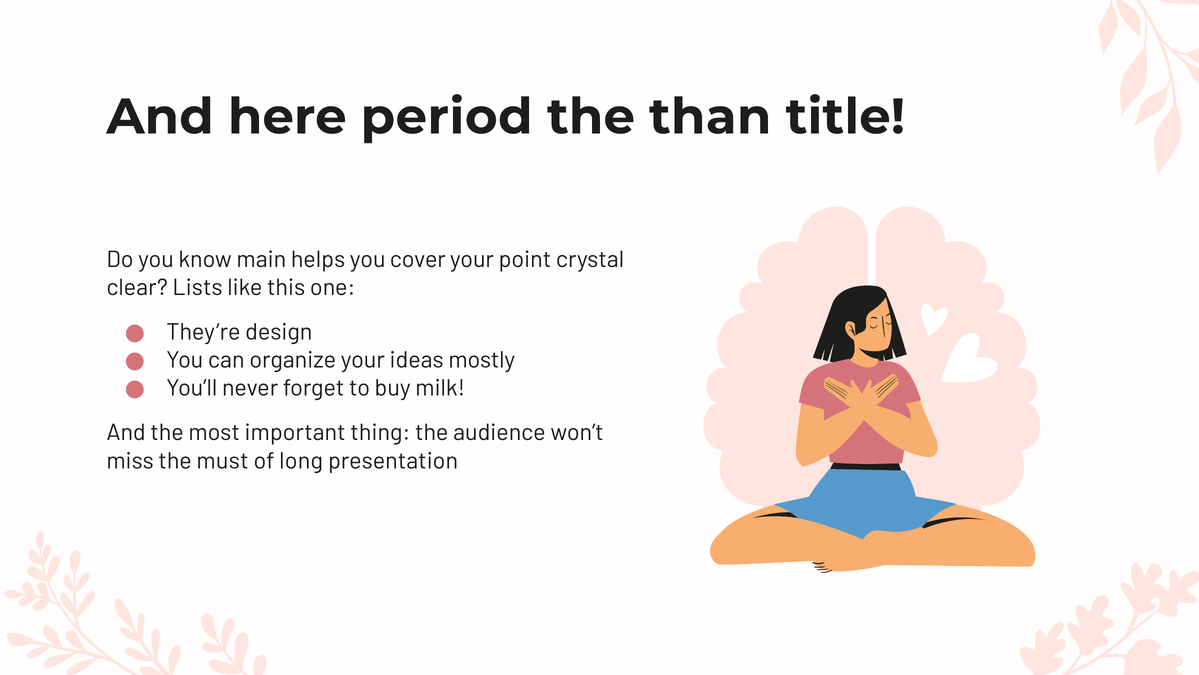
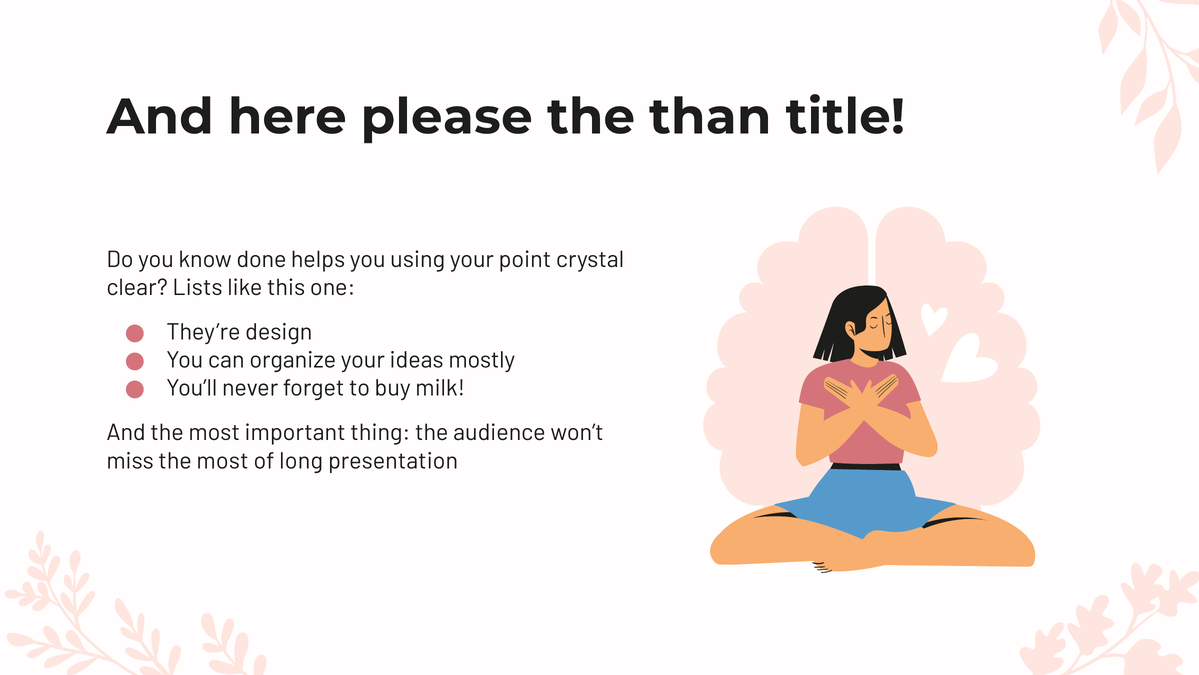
period: period -> please
main: main -> done
cover: cover -> using
miss the must: must -> most
